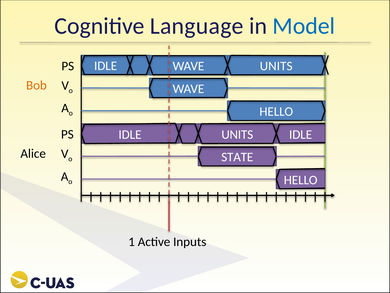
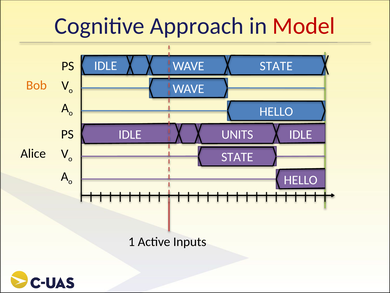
Language: Language -> Approach
Model colour: blue -> red
UNITS at (276, 66): UNITS -> STATE
